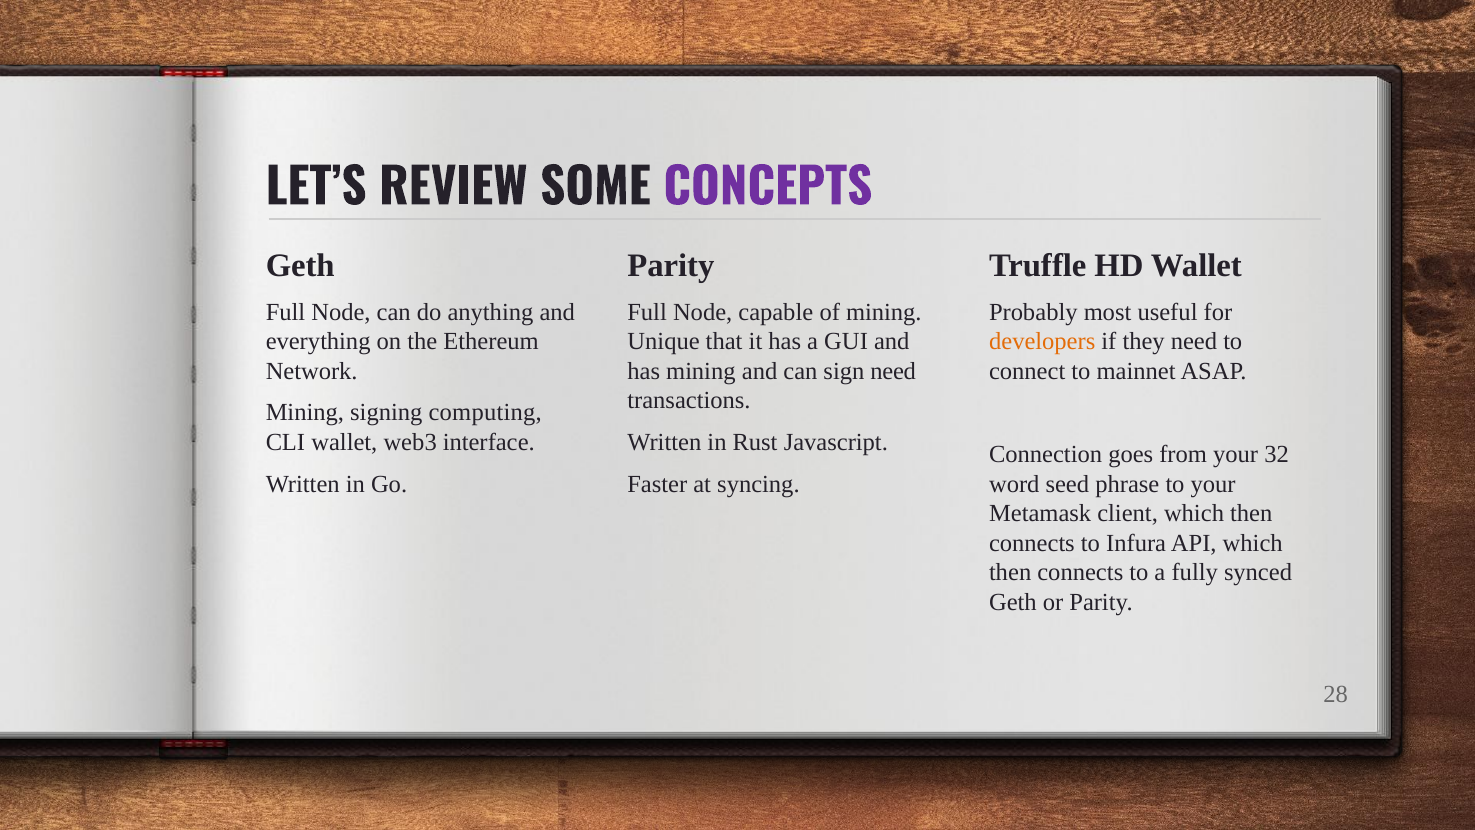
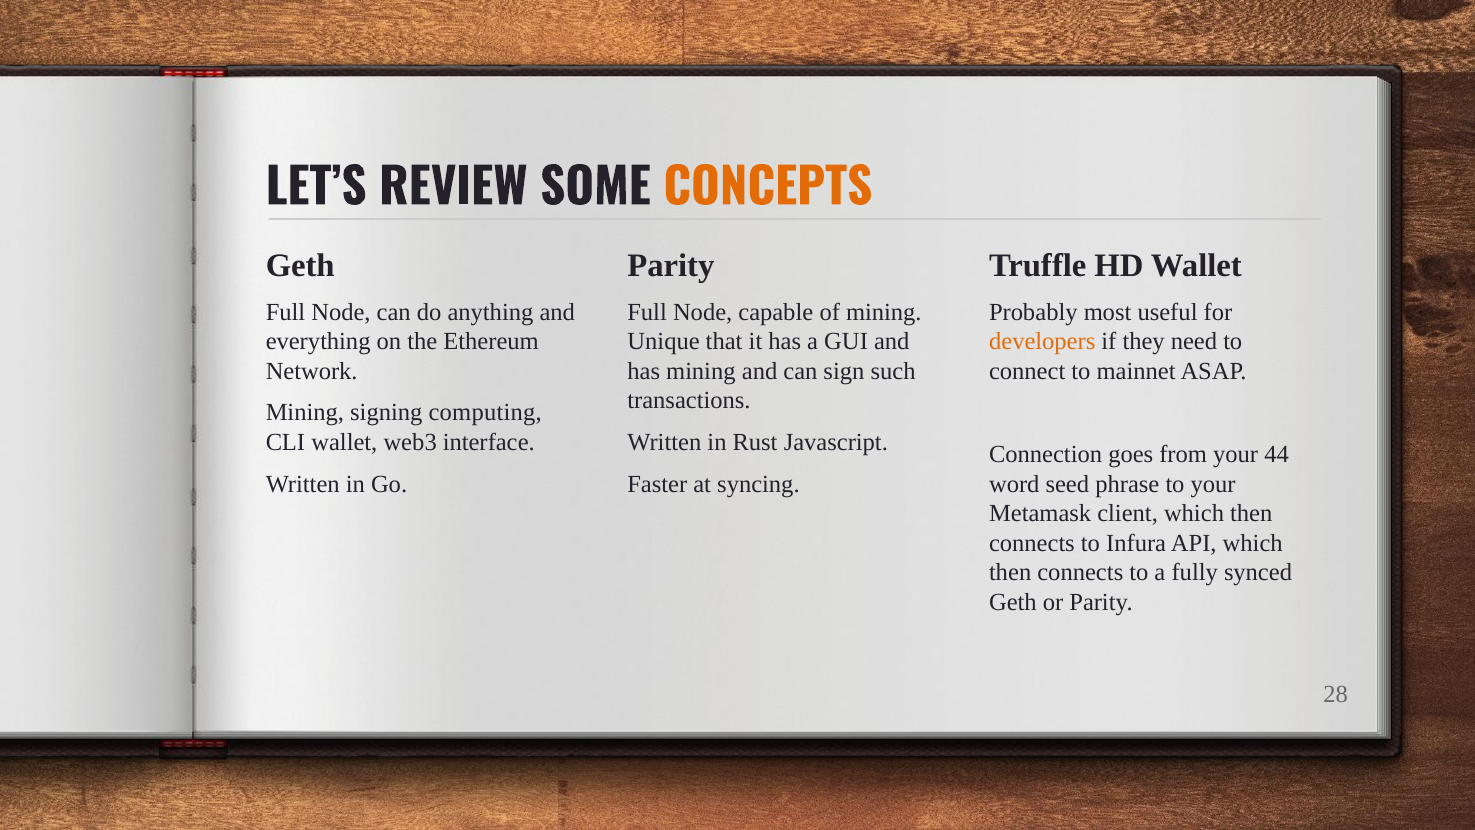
CONCEPTS colour: purple -> orange
sign need: need -> such
32: 32 -> 44
